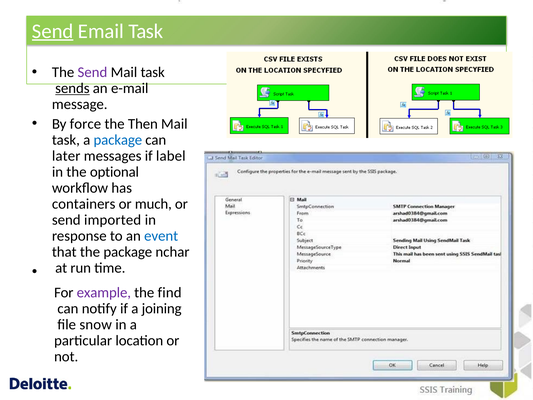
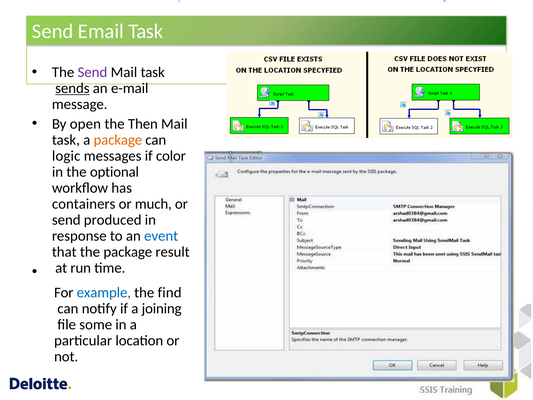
Send at (53, 31) underline: present -> none
force: force -> open
package at (118, 140) colour: blue -> orange
later: later -> logic
label: label -> color
imported: imported -> produced
nchar: nchar -> result
example colour: purple -> blue
snow: snow -> some
